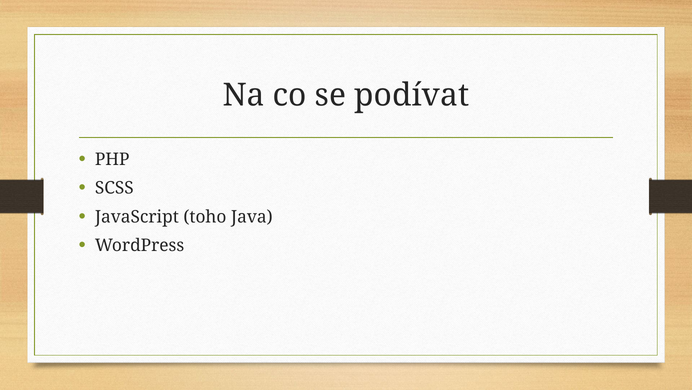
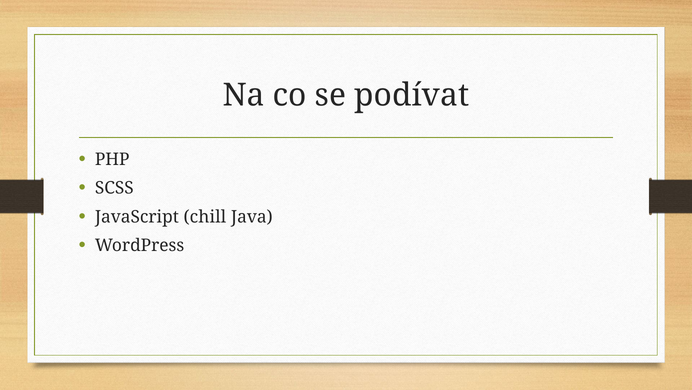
toho: toho -> chill
